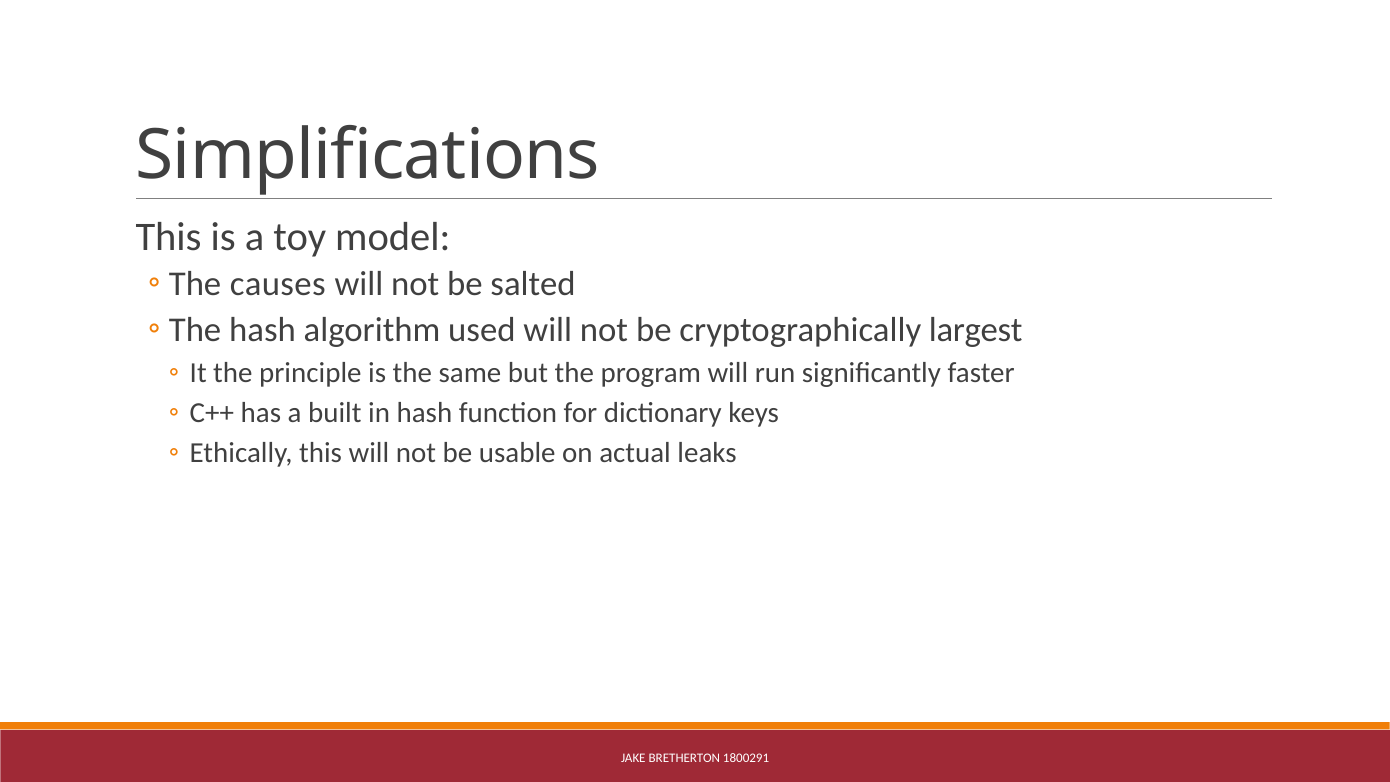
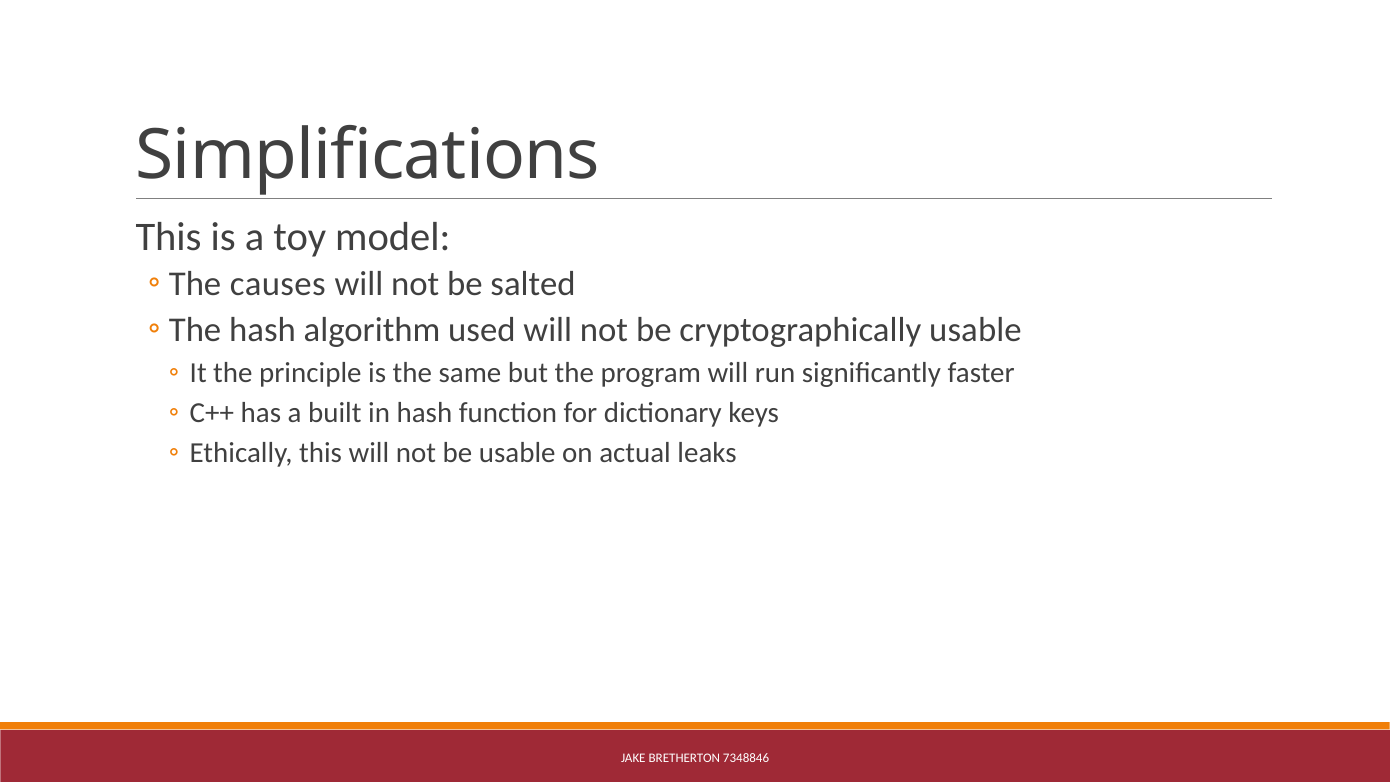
cryptographically largest: largest -> usable
1800291: 1800291 -> 7348846
